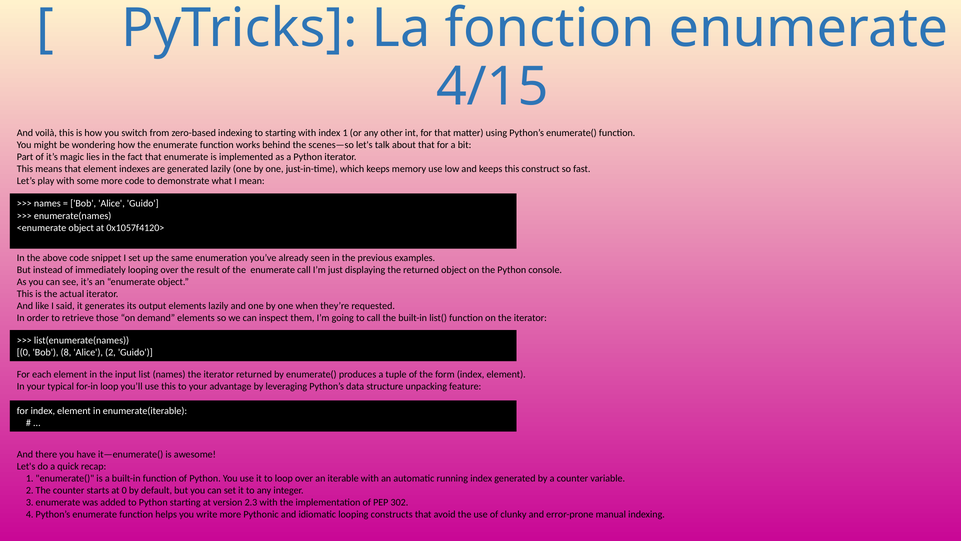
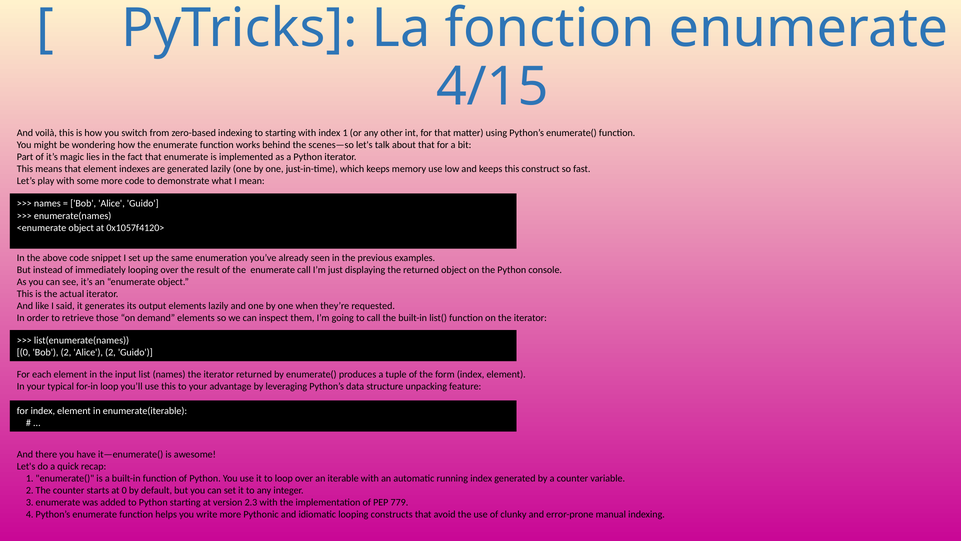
Bob 8: 8 -> 2
302: 302 -> 779
